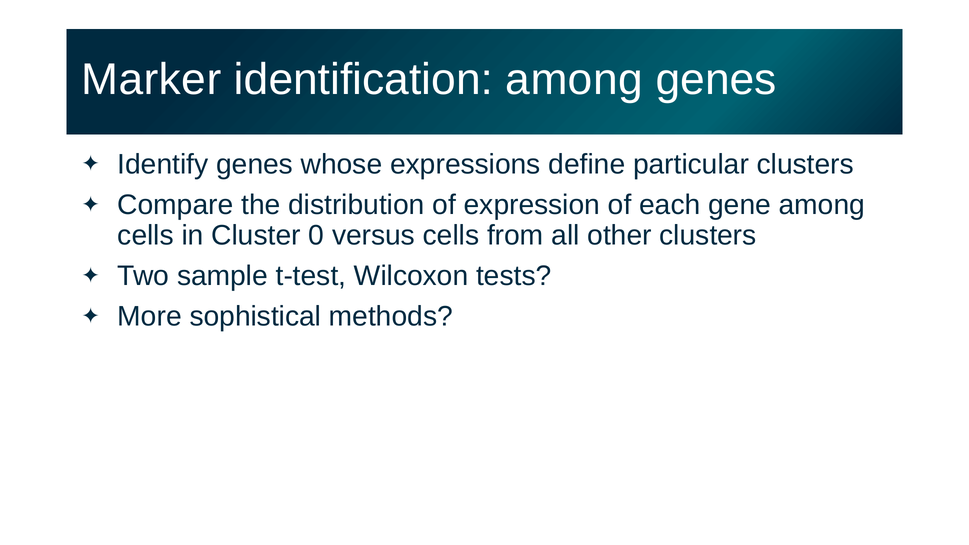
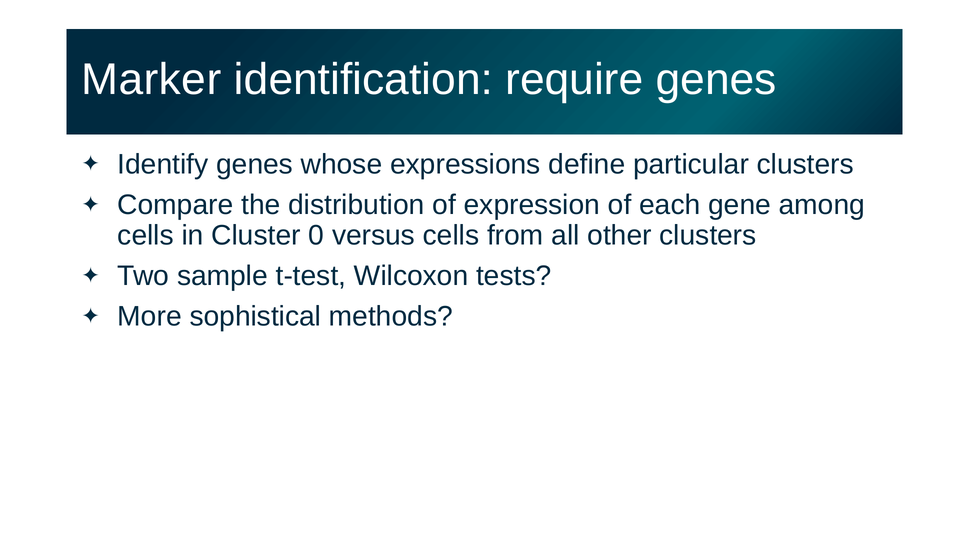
identification among: among -> require
